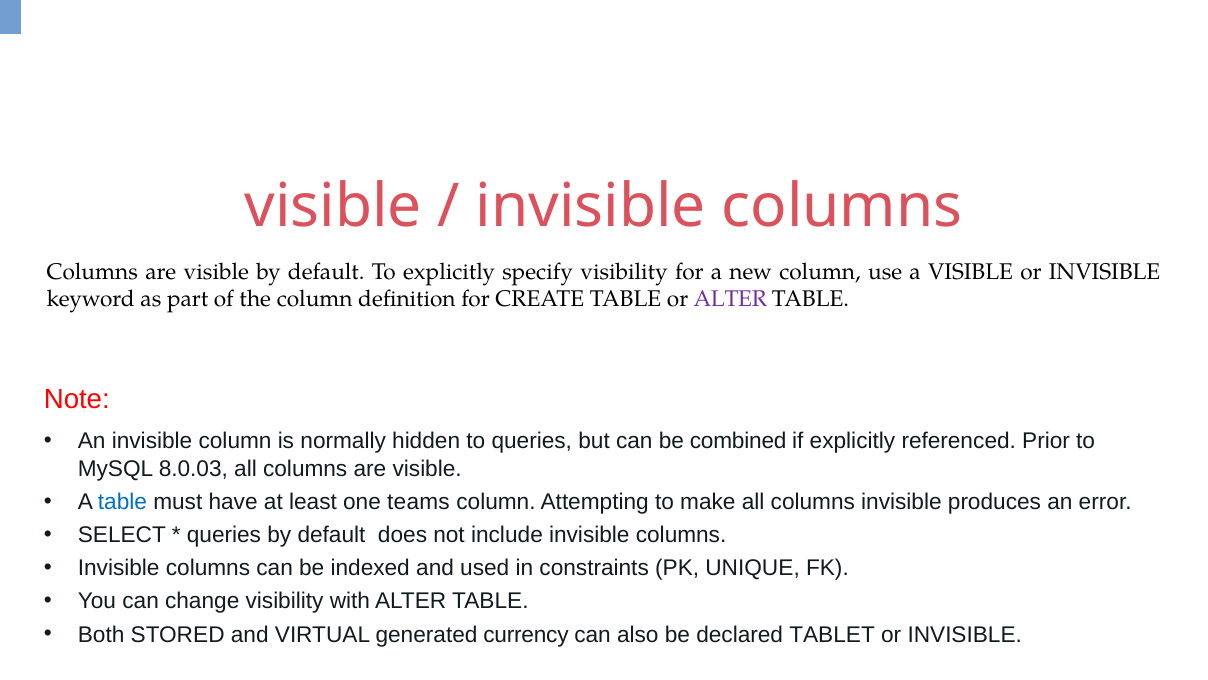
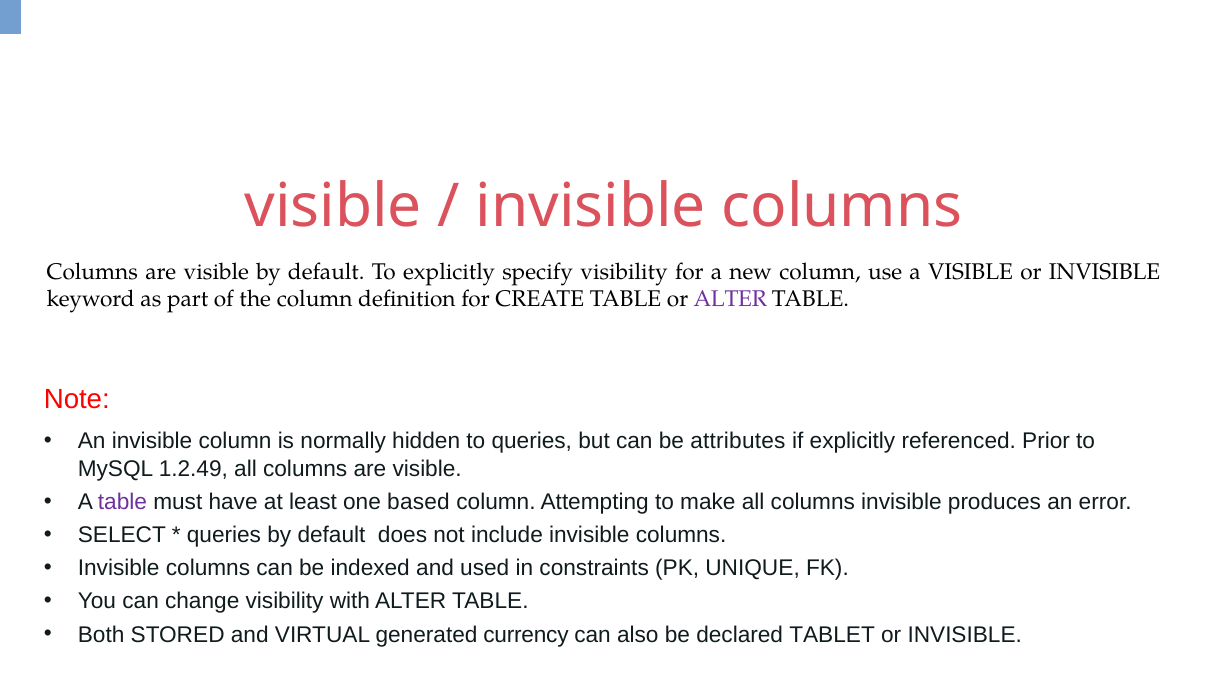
combined: combined -> attributes
8.0.03: 8.0.03 -> 1.2.49
table at (122, 501) colour: blue -> purple
teams: teams -> based
